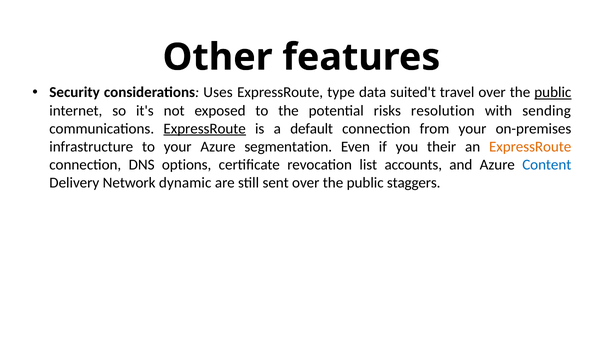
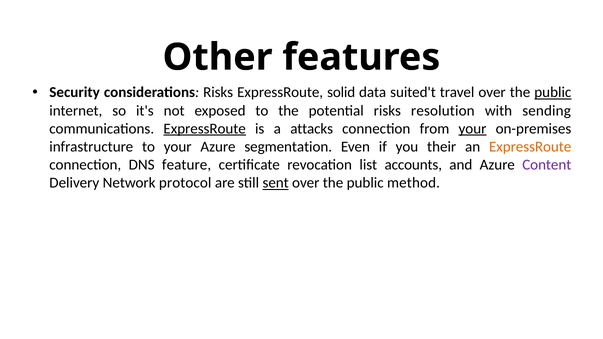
considerations Uses: Uses -> Risks
type: type -> solid
default: default -> attacks
your at (472, 129) underline: none -> present
options: options -> feature
Content colour: blue -> purple
dynamic: dynamic -> protocol
sent underline: none -> present
staggers: staggers -> method
